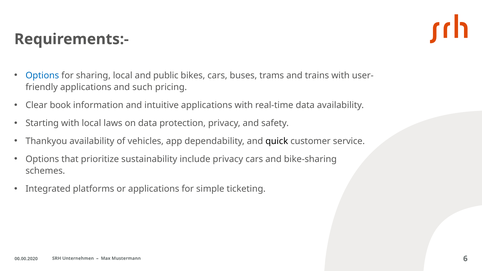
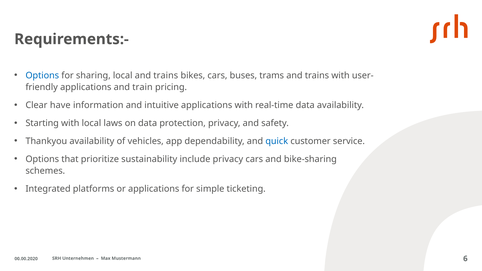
local and public: public -> trains
such: such -> train
book: book -> have
quick colour: black -> blue
